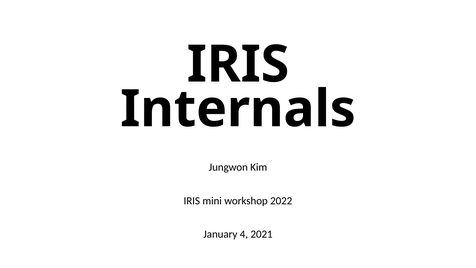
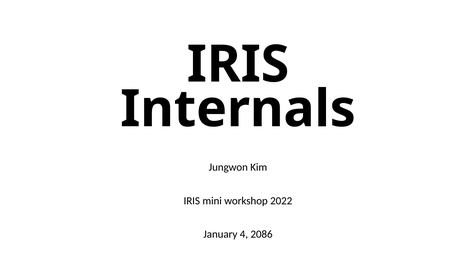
2021: 2021 -> 2086
